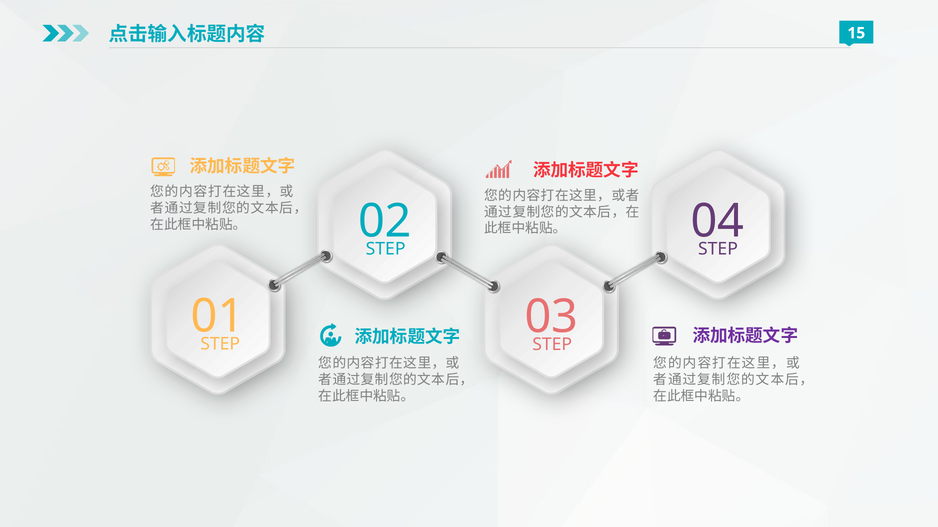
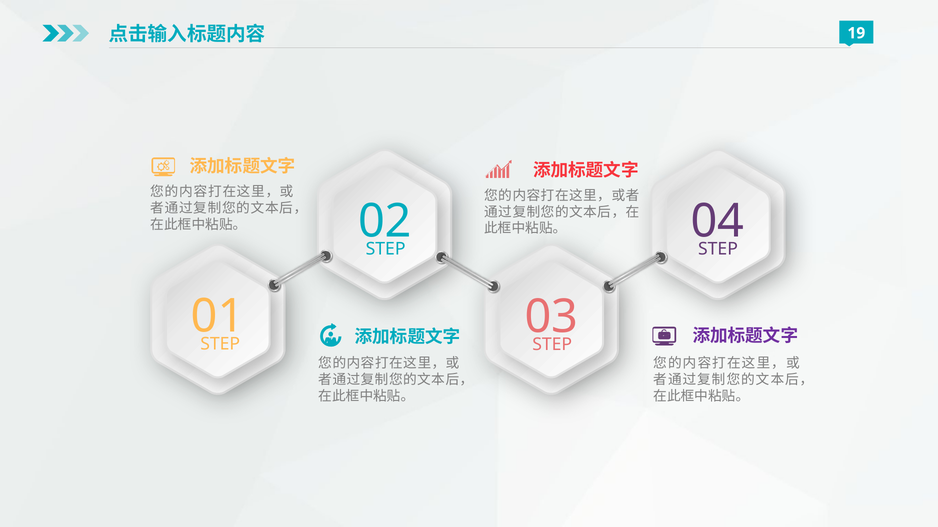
15: 15 -> 19
